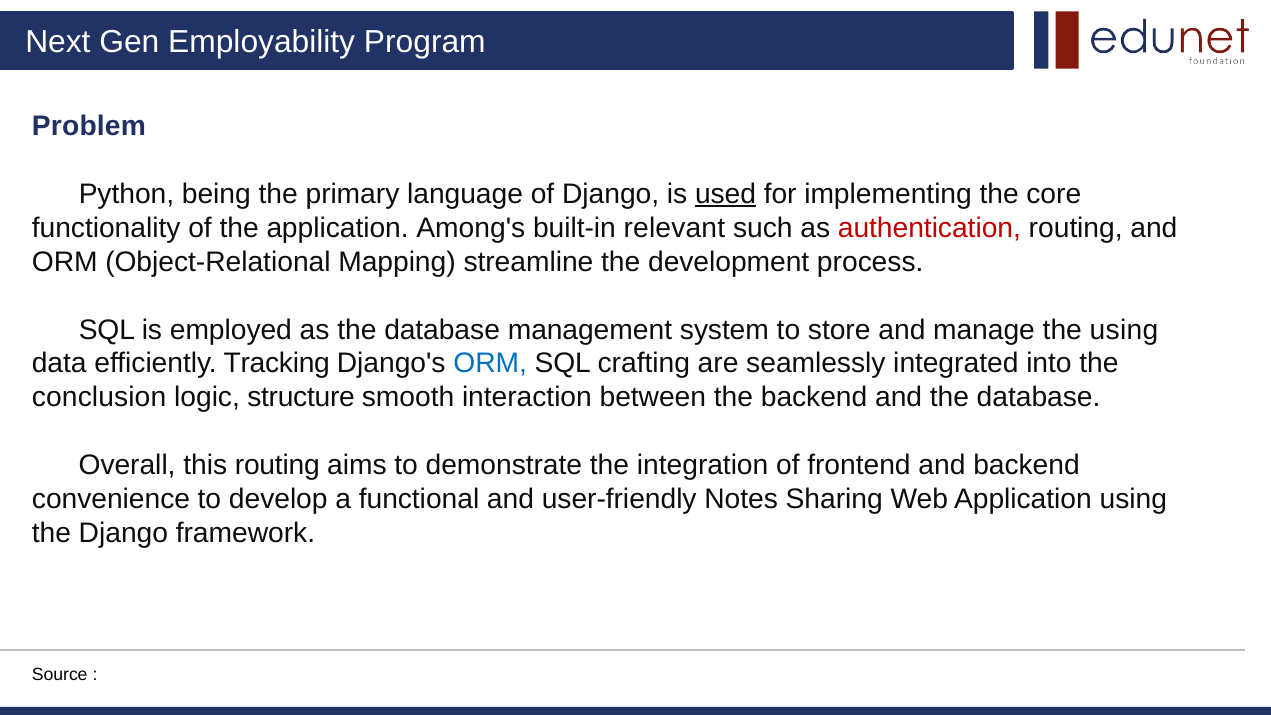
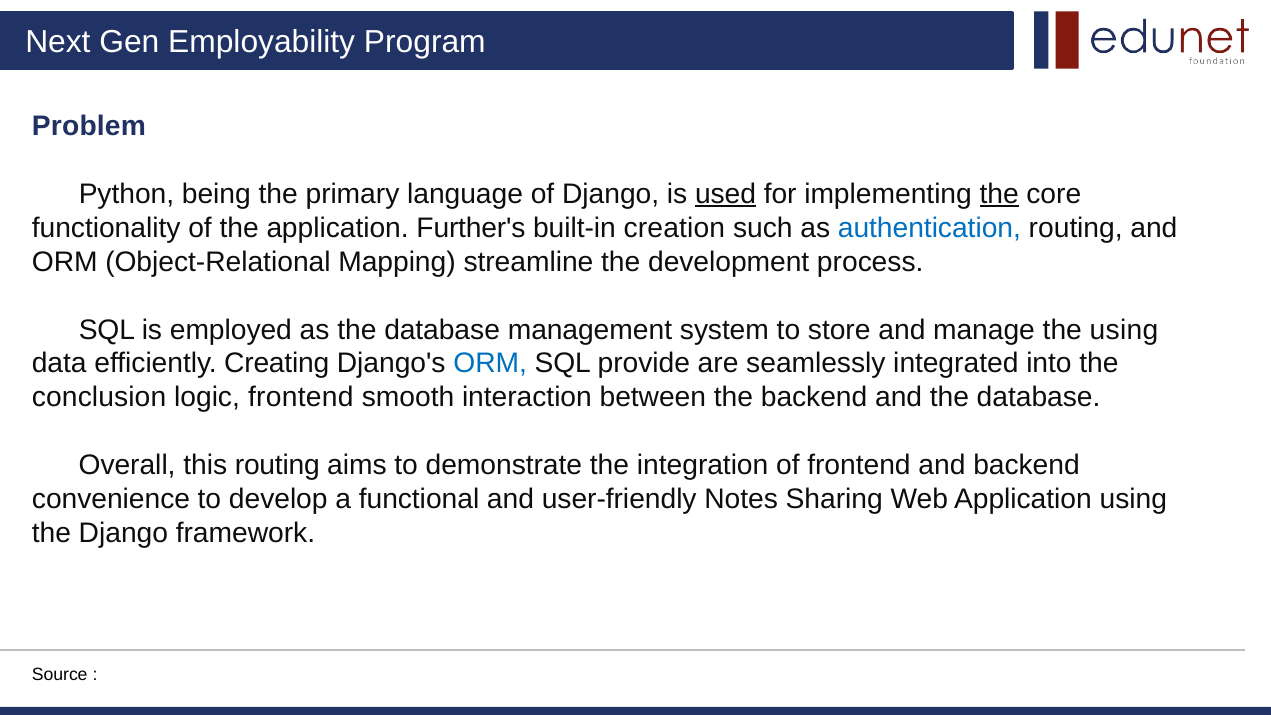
the at (999, 194) underline: none -> present
Among's: Among's -> Further's
relevant: relevant -> creation
authentication colour: red -> blue
Tracking: Tracking -> Creating
crafting: crafting -> provide
logic structure: structure -> frontend
